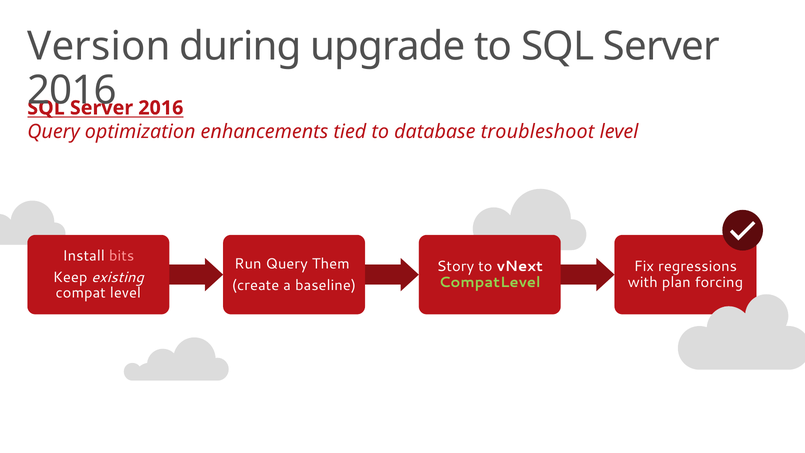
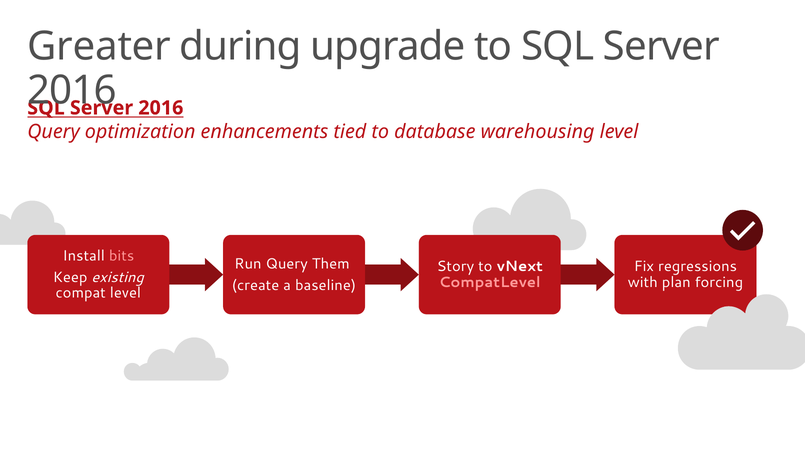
Version: Version -> Greater
troubleshoot: troubleshoot -> warehousing
CompatLevel colour: light green -> pink
